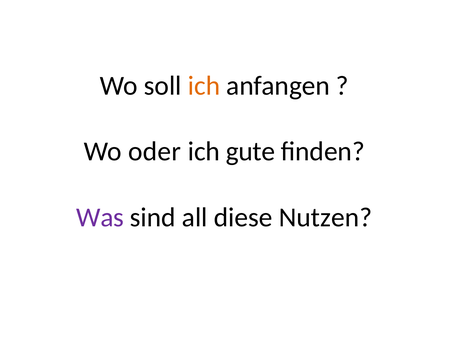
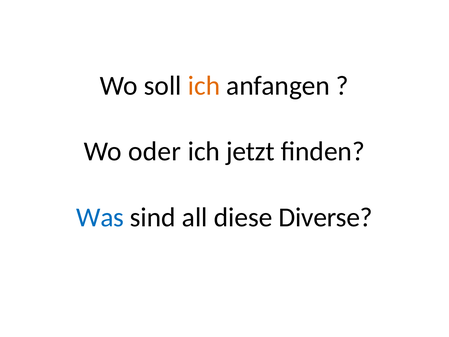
gute: gute -> jetzt
Was colour: purple -> blue
Nutzen: Nutzen -> Diverse
